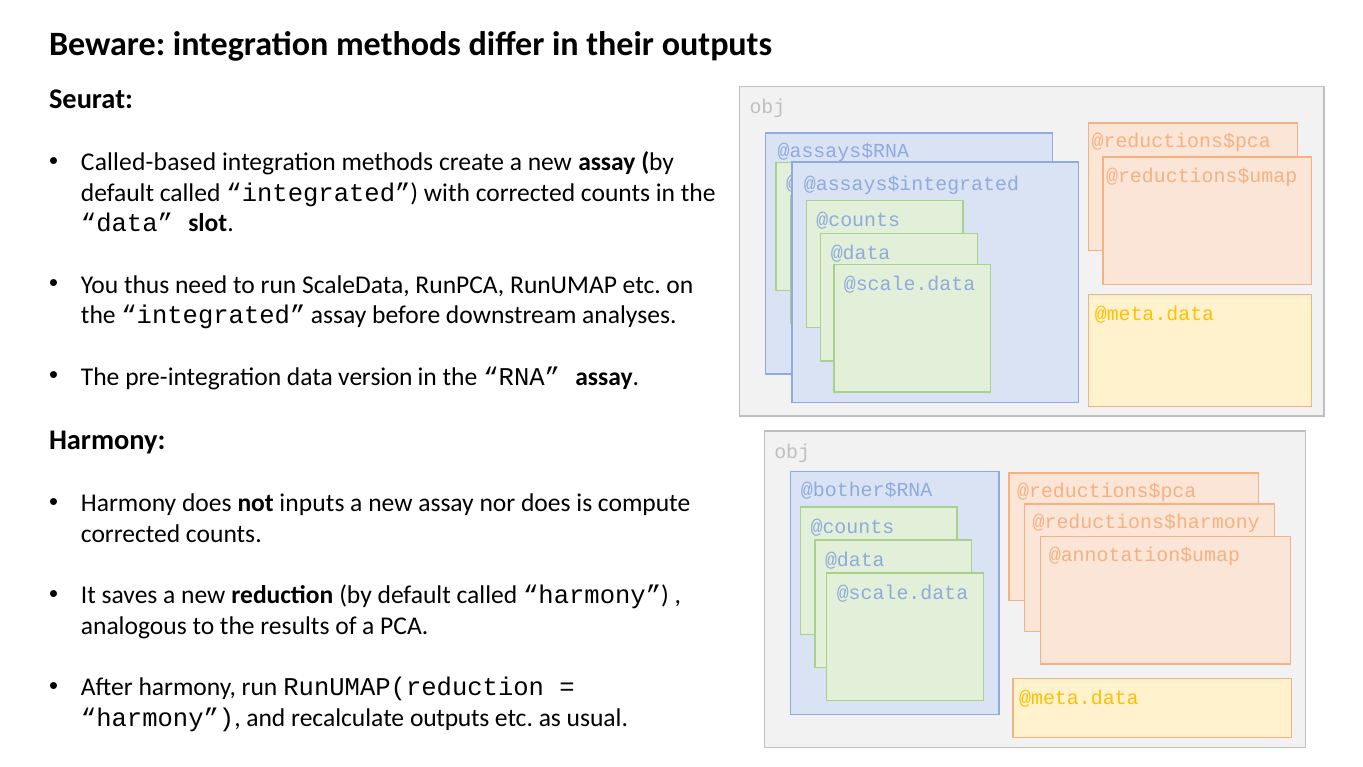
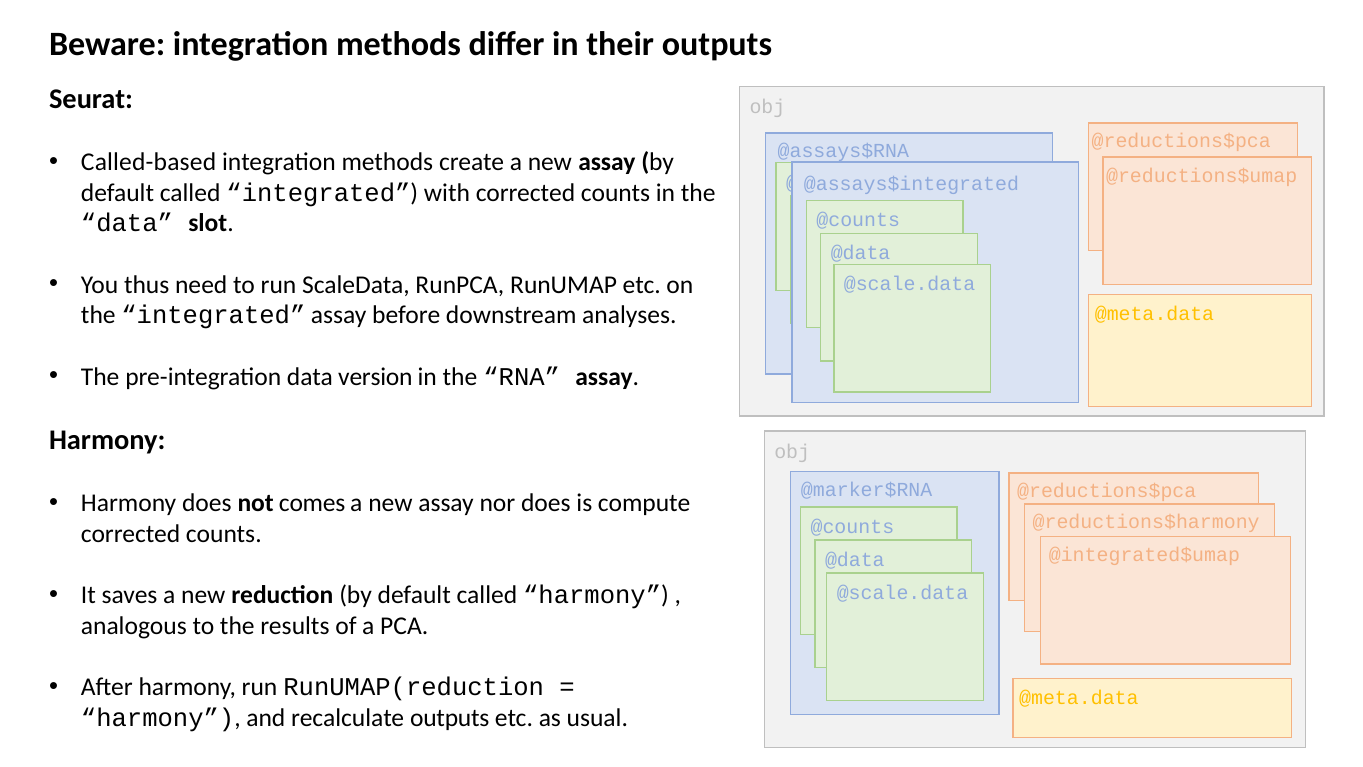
@bother$RNA: @bother$RNA -> @marker$RNA
inputs: inputs -> comes
@annotation$umap: @annotation$umap -> @integrated$umap
